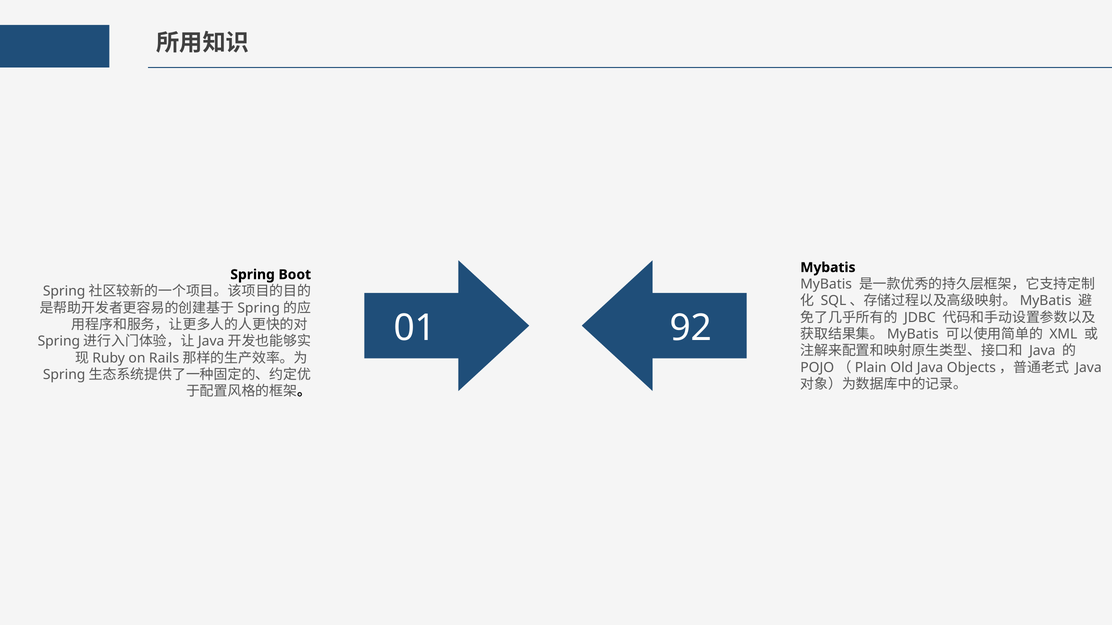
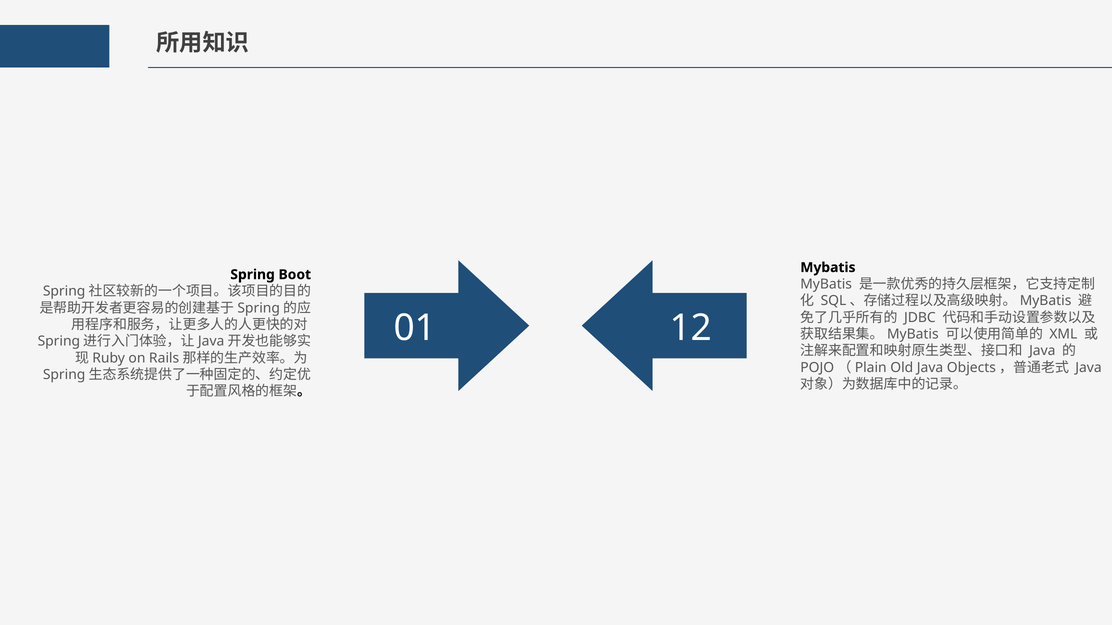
92: 92 -> 12
